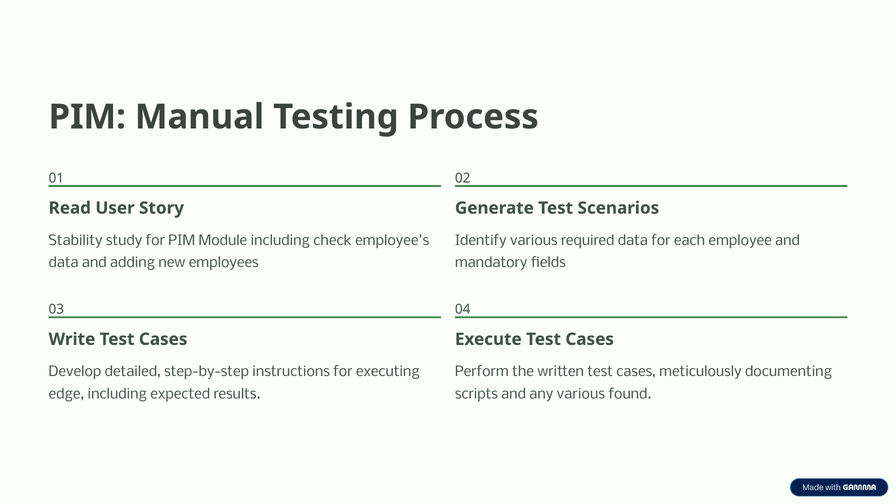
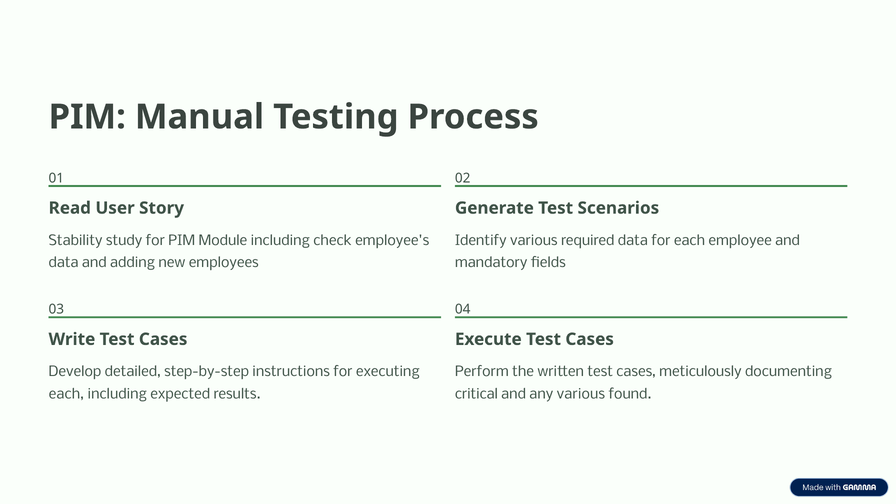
edge at (66, 394): edge -> each
scripts: scripts -> critical
